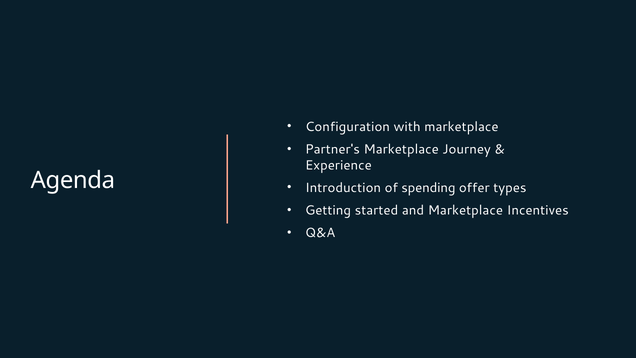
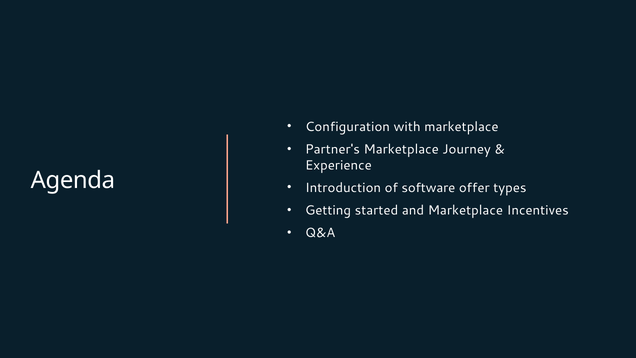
spending: spending -> software
